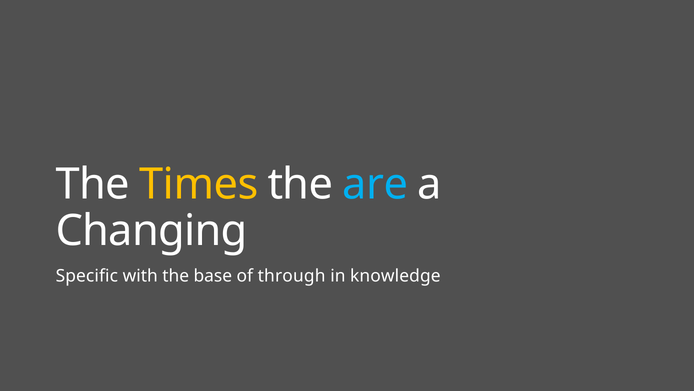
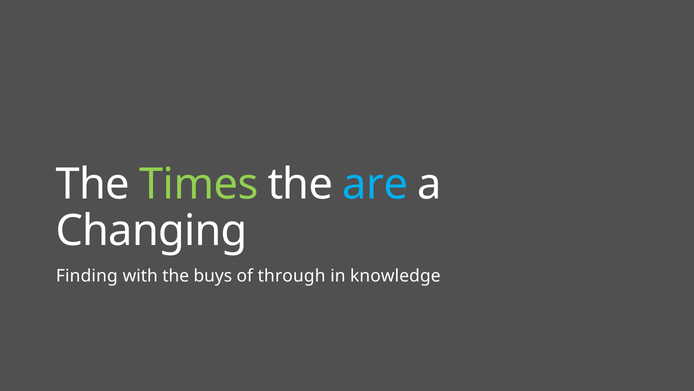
Times colour: yellow -> light green
Specific: Specific -> Finding
base: base -> buys
